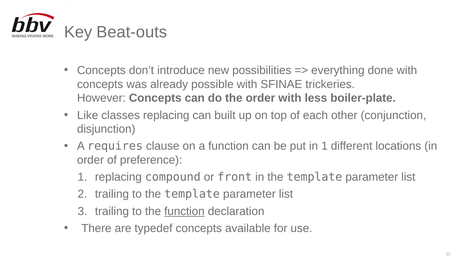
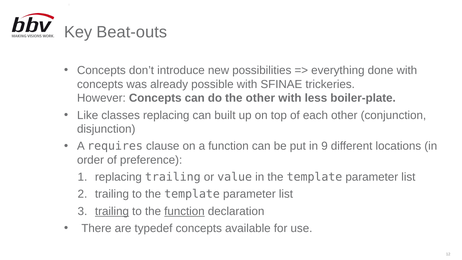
the order: order -> other
in 1: 1 -> 9
replacing compound: compound -> trailing
front: front -> value
trailing at (112, 211) underline: none -> present
